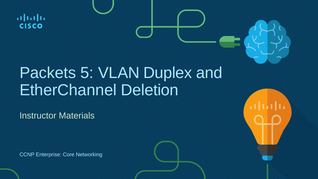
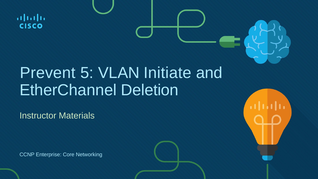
Packets: Packets -> Prevent
Duplex: Duplex -> Initiate
